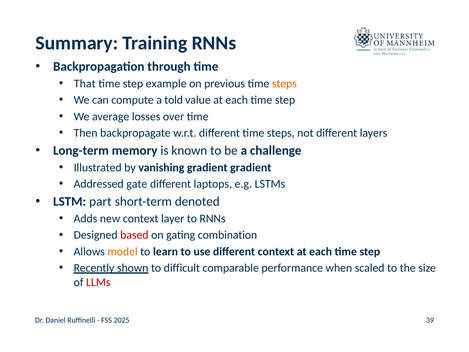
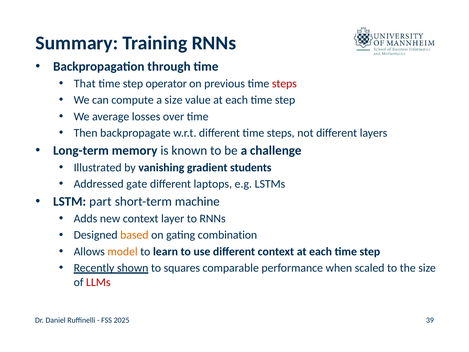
example: example -> operator
steps at (284, 84) colour: orange -> red
a told: told -> size
gradient gradient: gradient -> students
denoted: denoted -> machine
based colour: red -> orange
difficult: difficult -> squares
